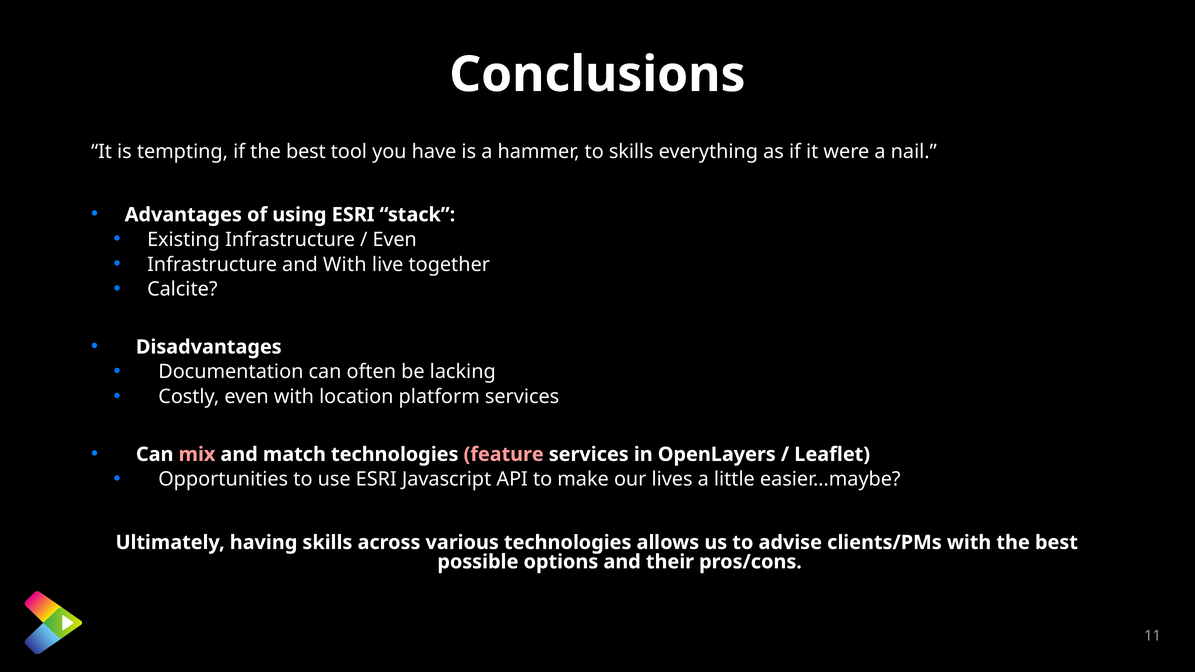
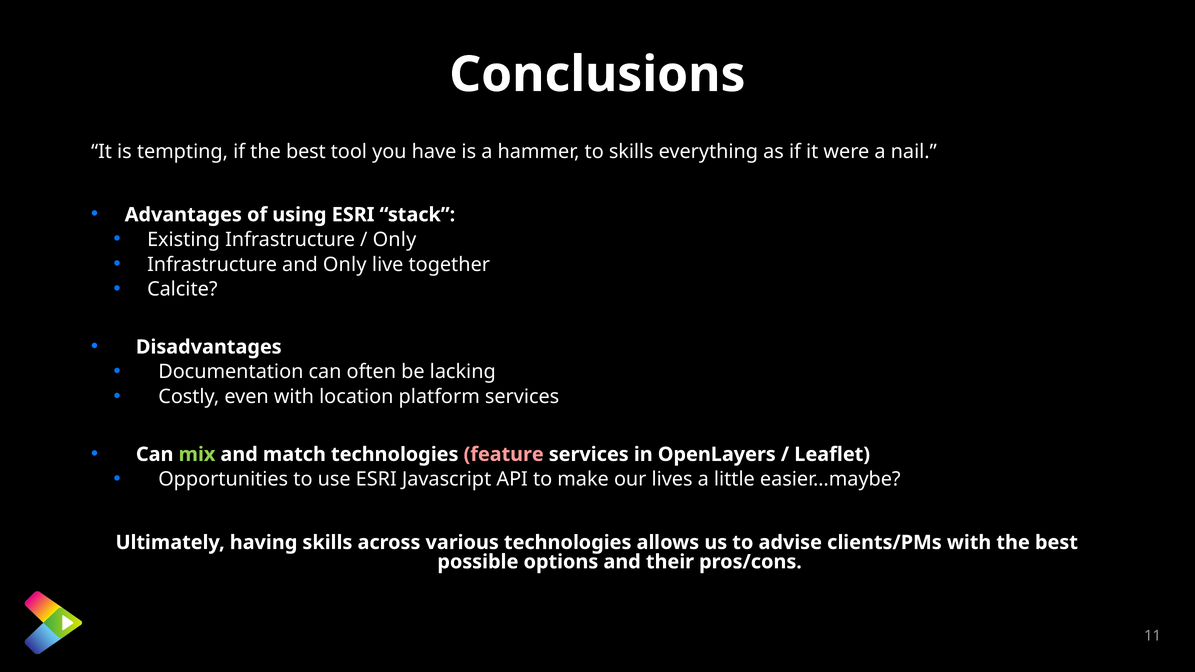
Even at (395, 240): Even -> Only
and With: With -> Only
mix colour: pink -> light green
